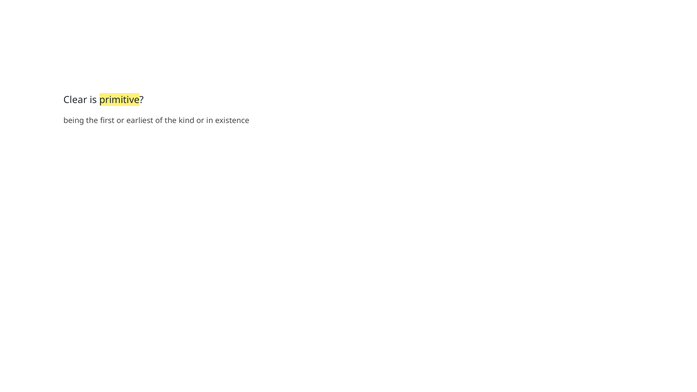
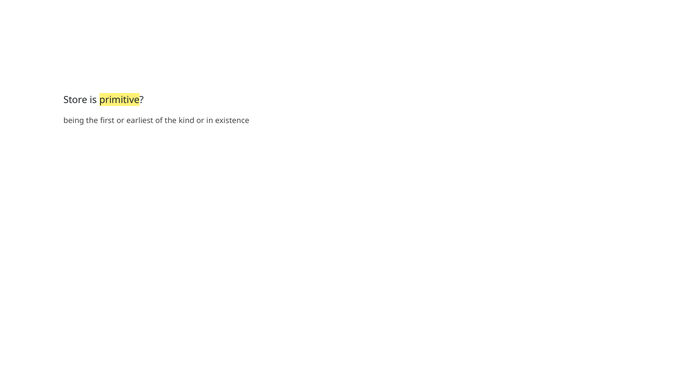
Clear: Clear -> Store
